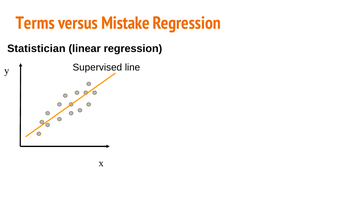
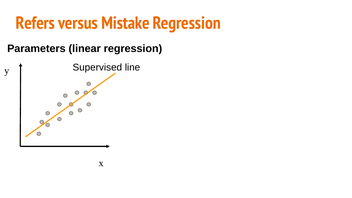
Terms: Terms -> Refers
Statistician: Statistician -> Parameters
